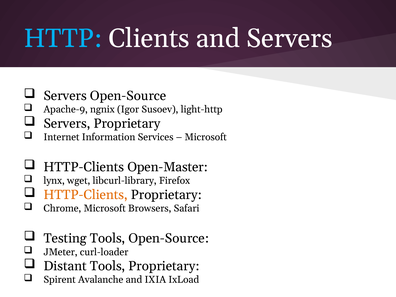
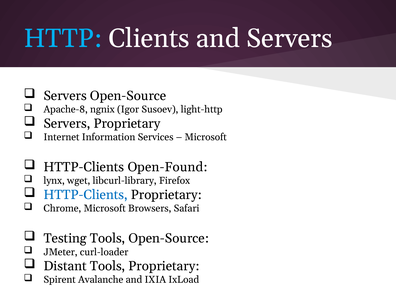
Apache-9: Apache-9 -> Apache-8
Open-Master: Open-Master -> Open-Found
HTTP-Clients at (86, 195) colour: orange -> blue
